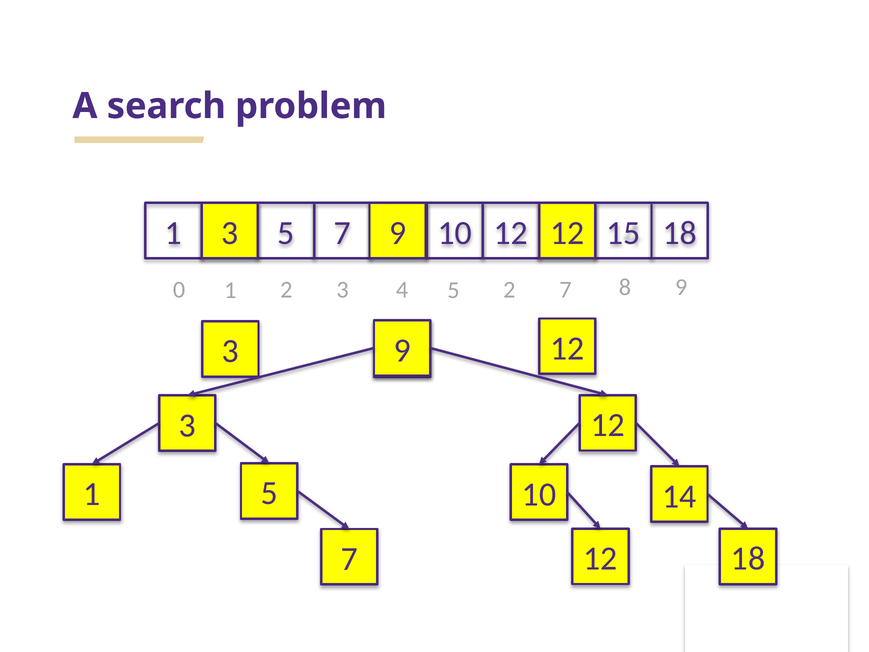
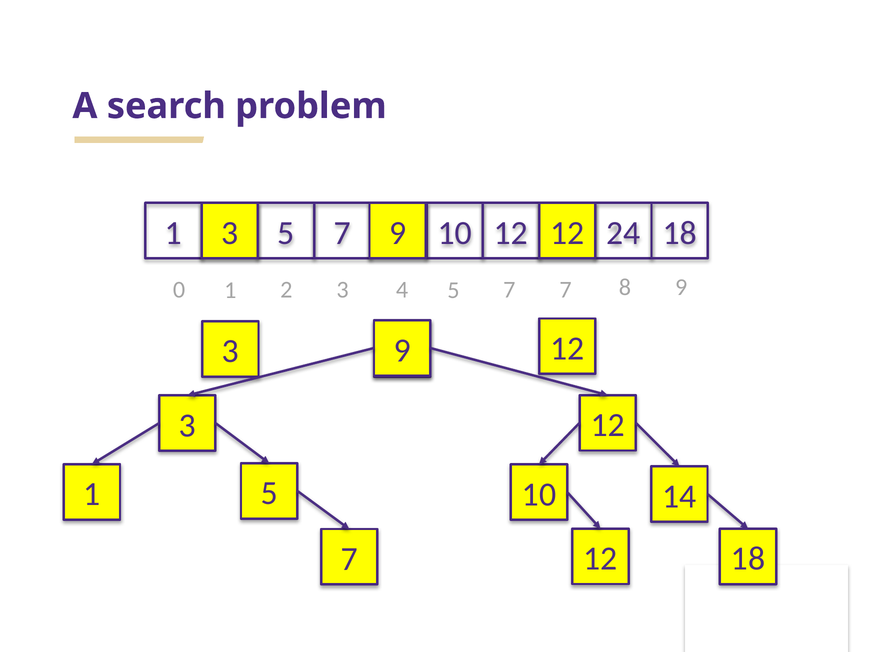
15: 15 -> 24
4 5 2: 2 -> 7
